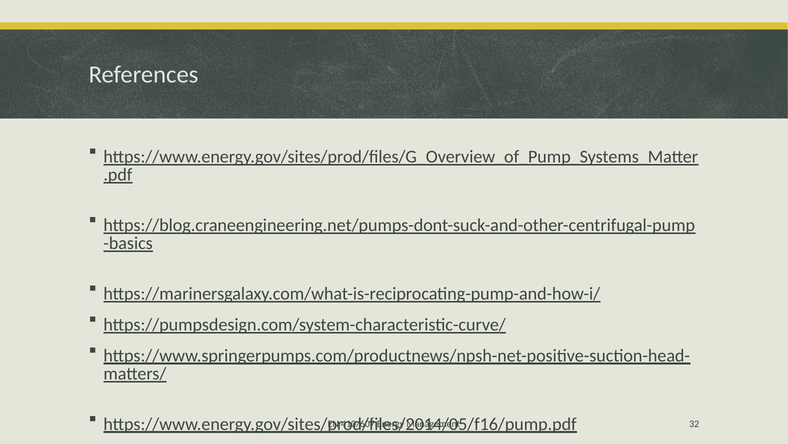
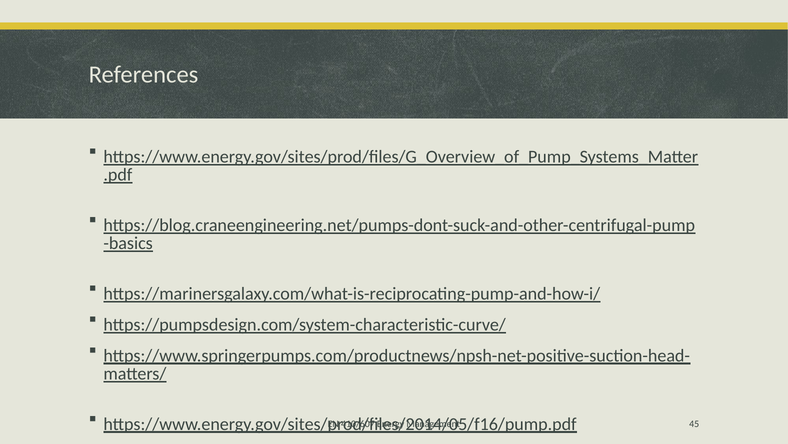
32: 32 -> 45
